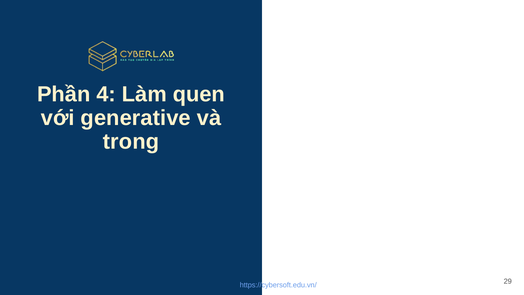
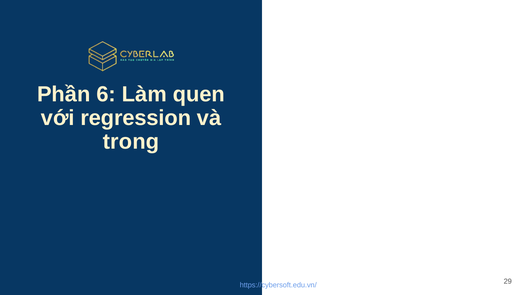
4: 4 -> 6
generative: generative -> regression
